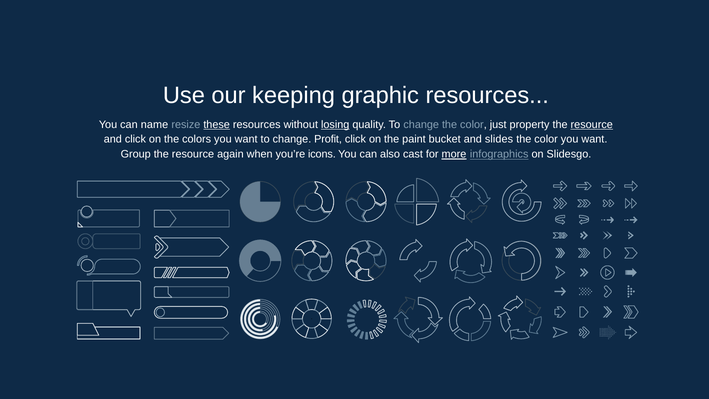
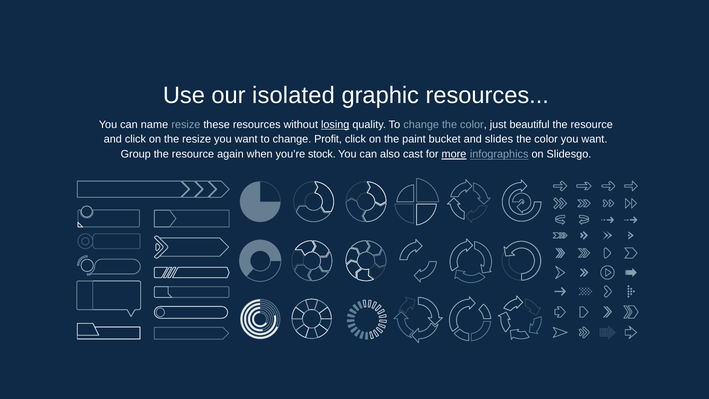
keeping: keeping -> isolated
these underline: present -> none
property: property -> beautiful
resource at (592, 124) underline: present -> none
the colors: colors -> resize
icons: icons -> stock
